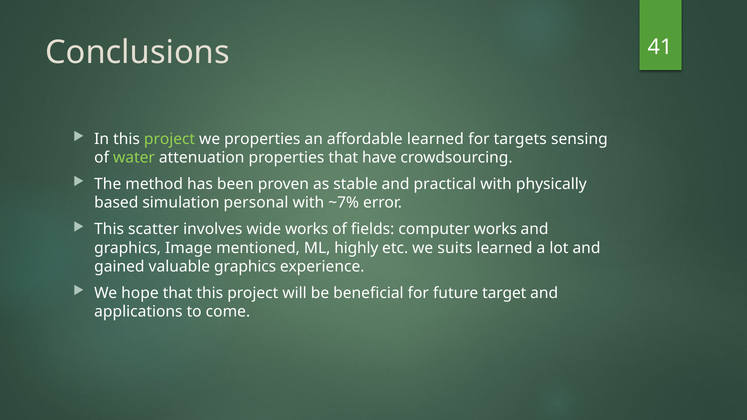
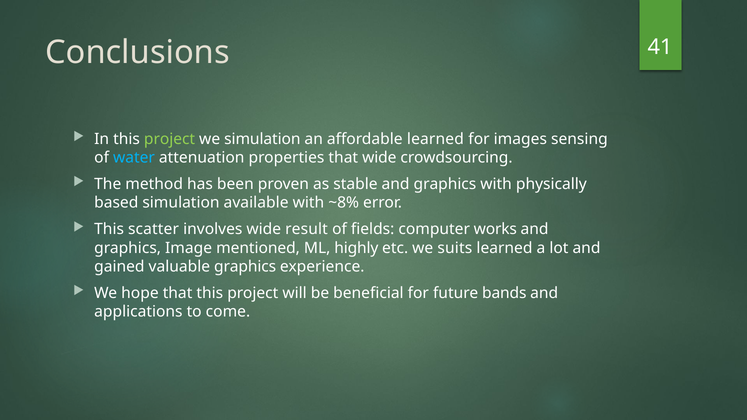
we properties: properties -> simulation
targets: targets -> images
water colour: light green -> light blue
that have: have -> wide
stable and practical: practical -> graphics
personal: personal -> available
~7%: ~7% -> ~8%
wide works: works -> result
target: target -> bands
